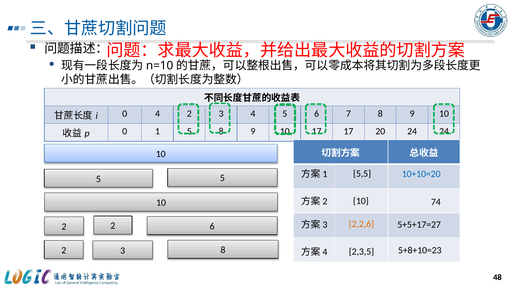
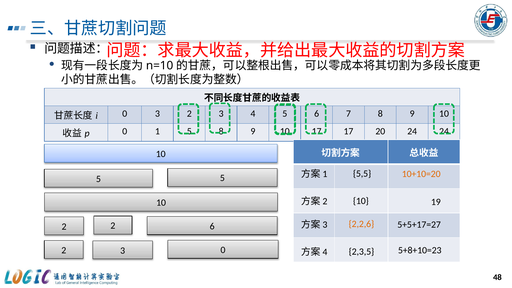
0 4: 4 -> 3
10+10=20 colour: blue -> orange
74: 74 -> 19
3 8: 8 -> 0
